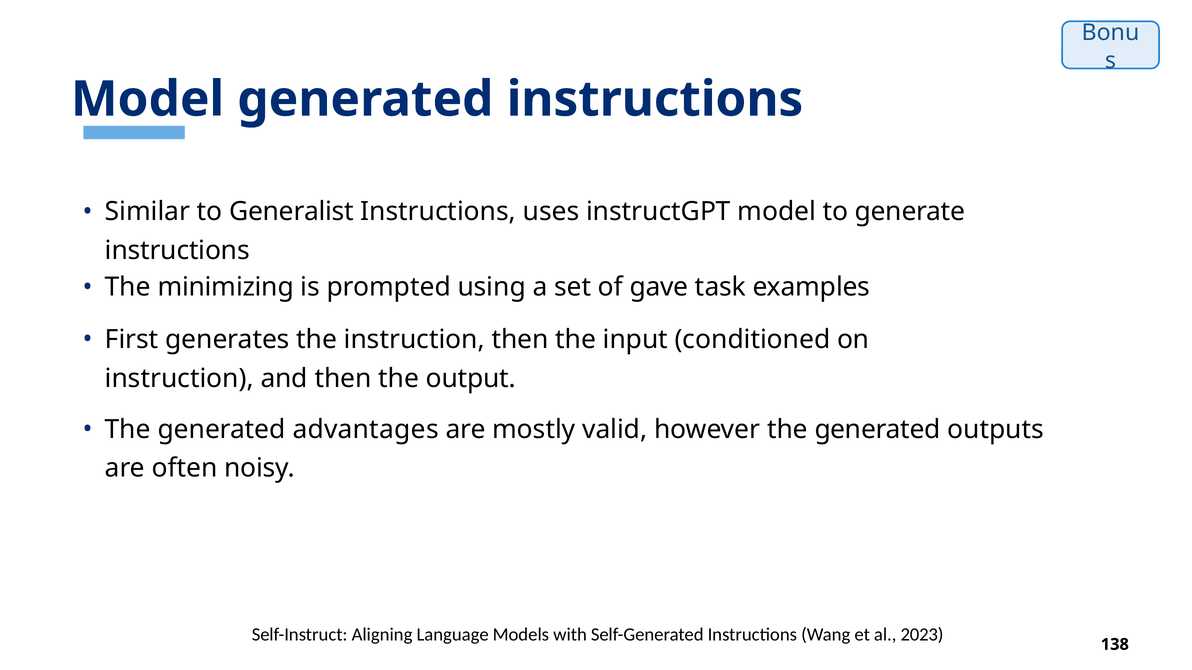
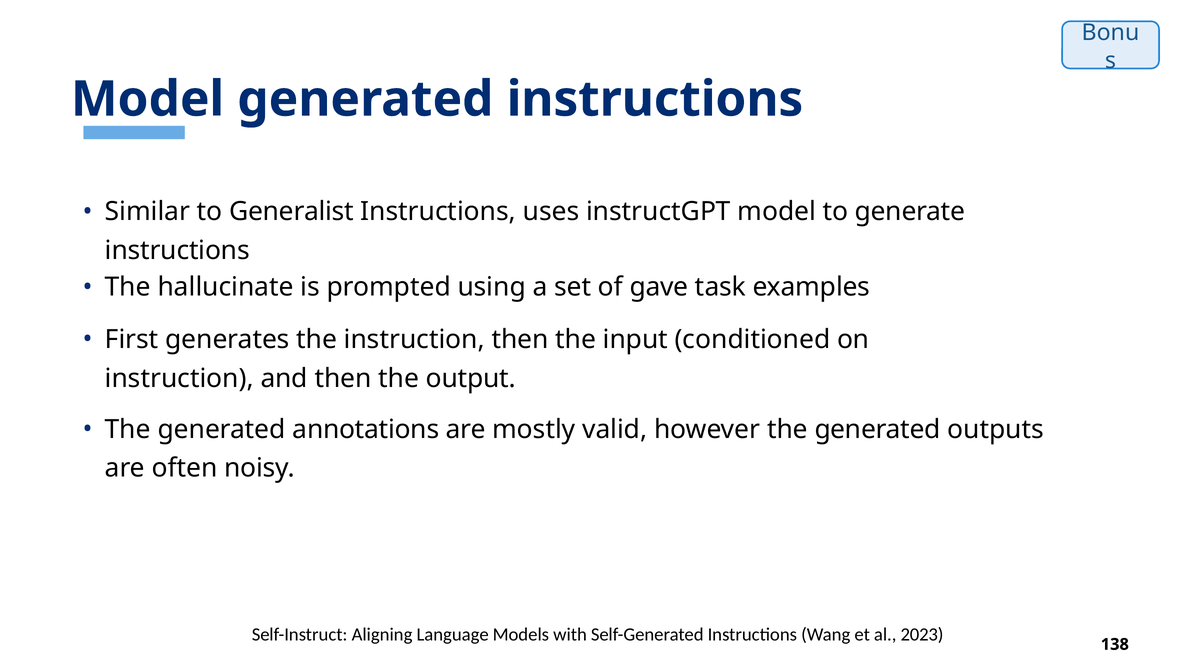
minimizing: minimizing -> hallucinate
advantages: advantages -> annotations
